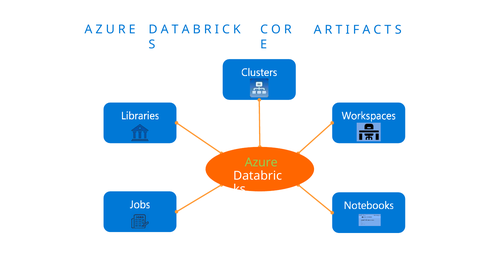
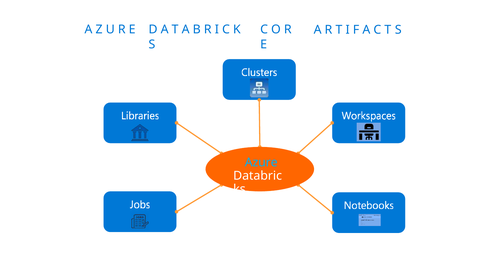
Azure colour: light green -> light blue
